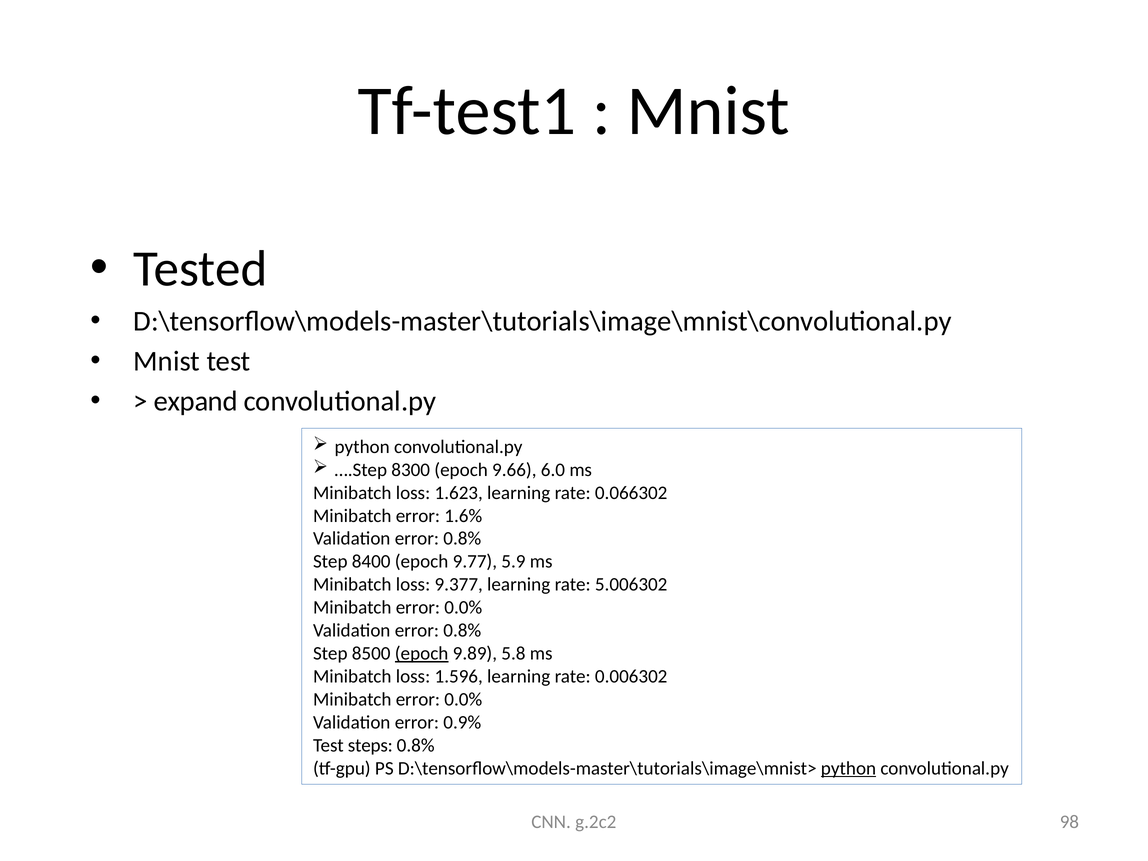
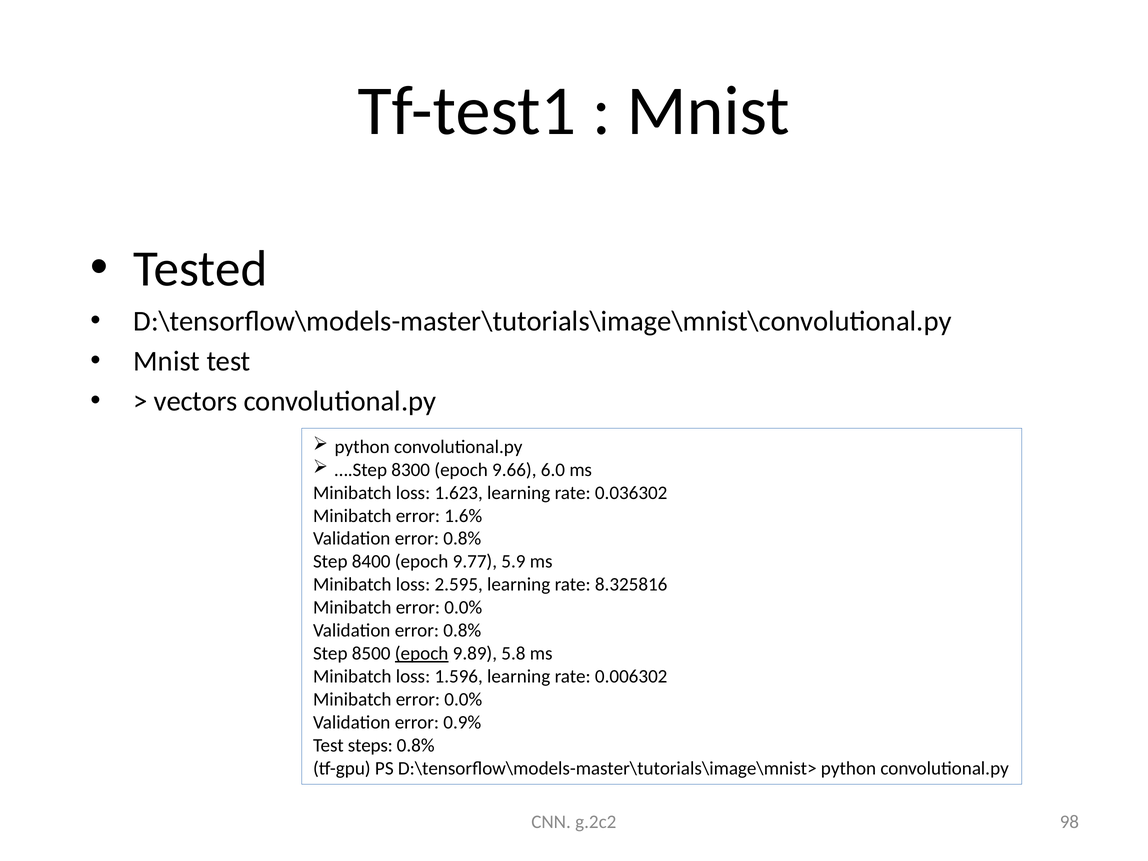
expand: expand -> vectors
0.066302: 0.066302 -> 0.036302
9.377: 9.377 -> 2.595
5.006302: 5.006302 -> 8.325816
python at (849, 768) underline: present -> none
